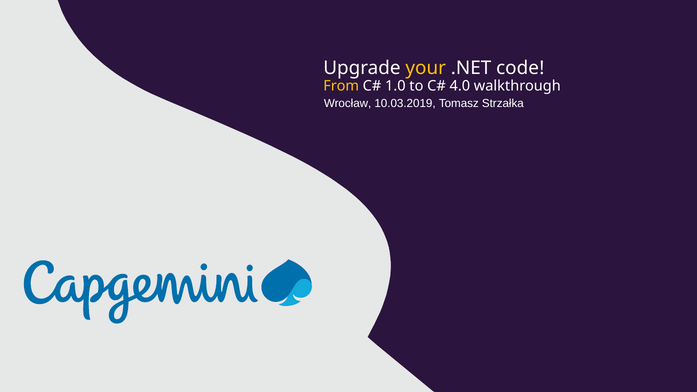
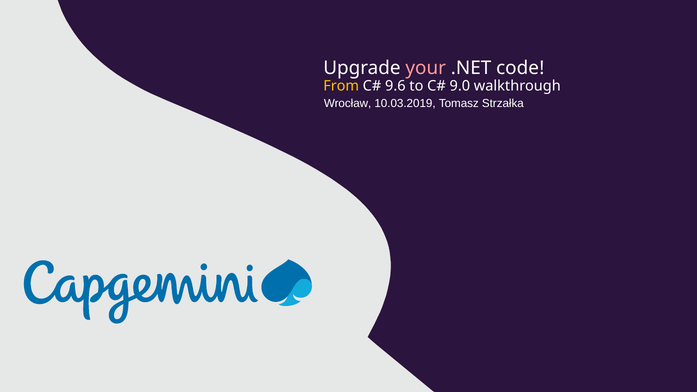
your colour: yellow -> pink
1.0: 1.0 -> 9.6
4.0: 4.0 -> 9.0
